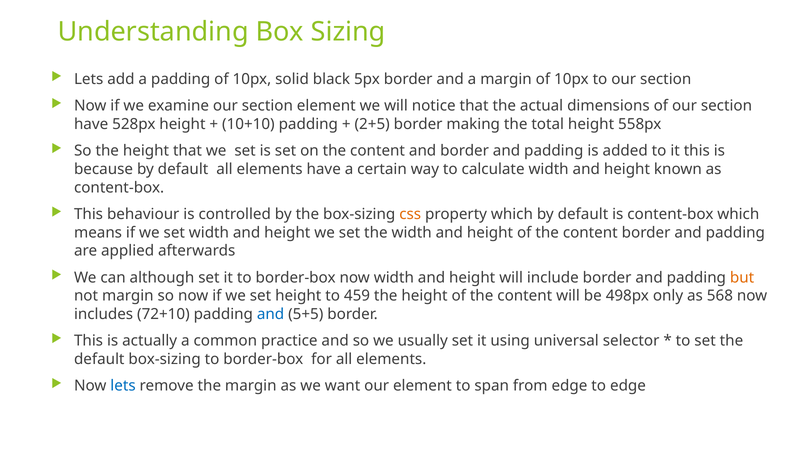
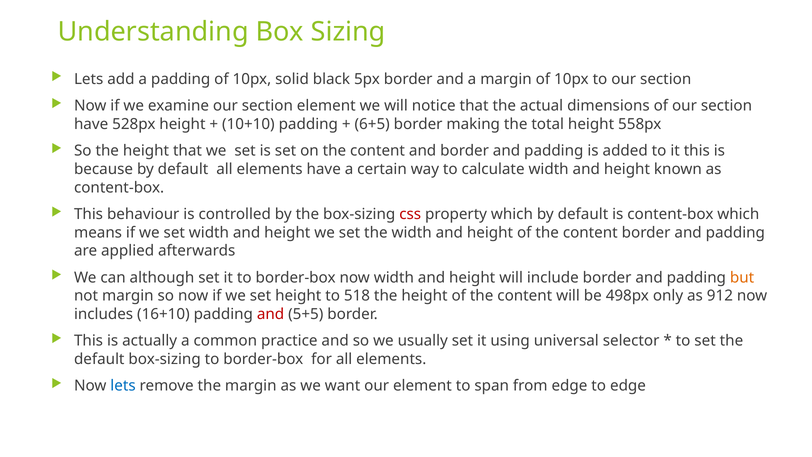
2+5: 2+5 -> 6+5
css colour: orange -> red
459: 459 -> 518
568: 568 -> 912
72+10: 72+10 -> 16+10
and at (271, 314) colour: blue -> red
